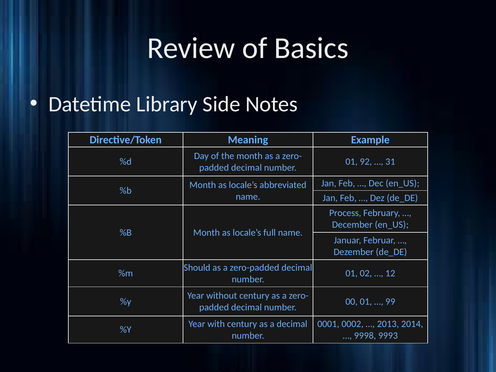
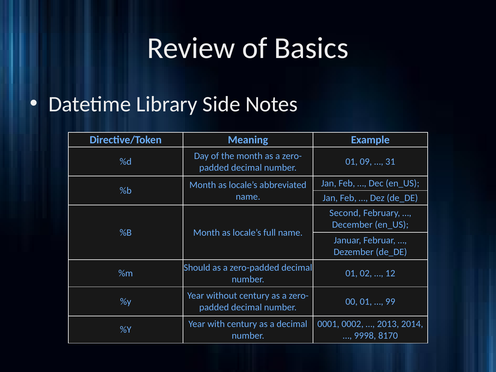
92: 92 -> 09
Process: Process -> Second
9993: 9993 -> 8170
